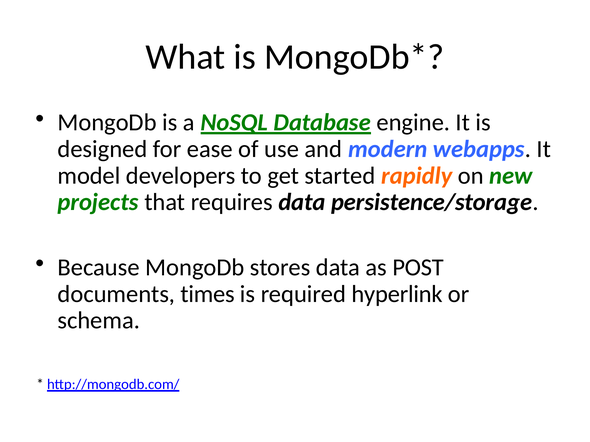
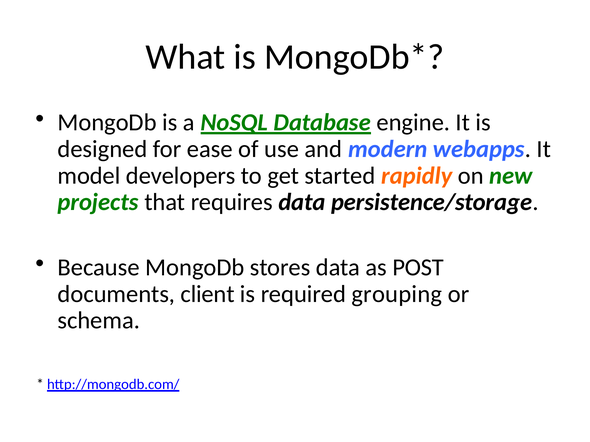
times: times -> client
hyperlink: hyperlink -> grouping
